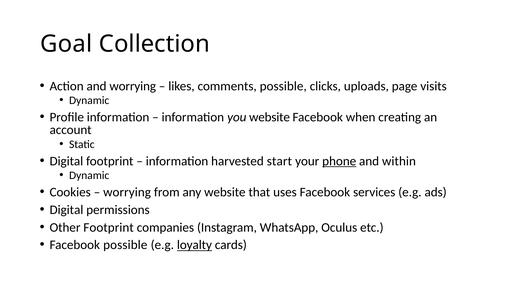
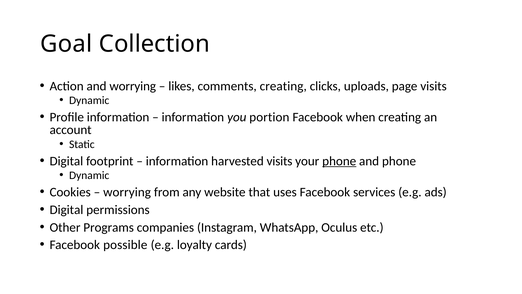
comments possible: possible -> creating
you website: website -> portion
harvested start: start -> visits
and within: within -> phone
Other Footprint: Footprint -> Programs
loyalty underline: present -> none
